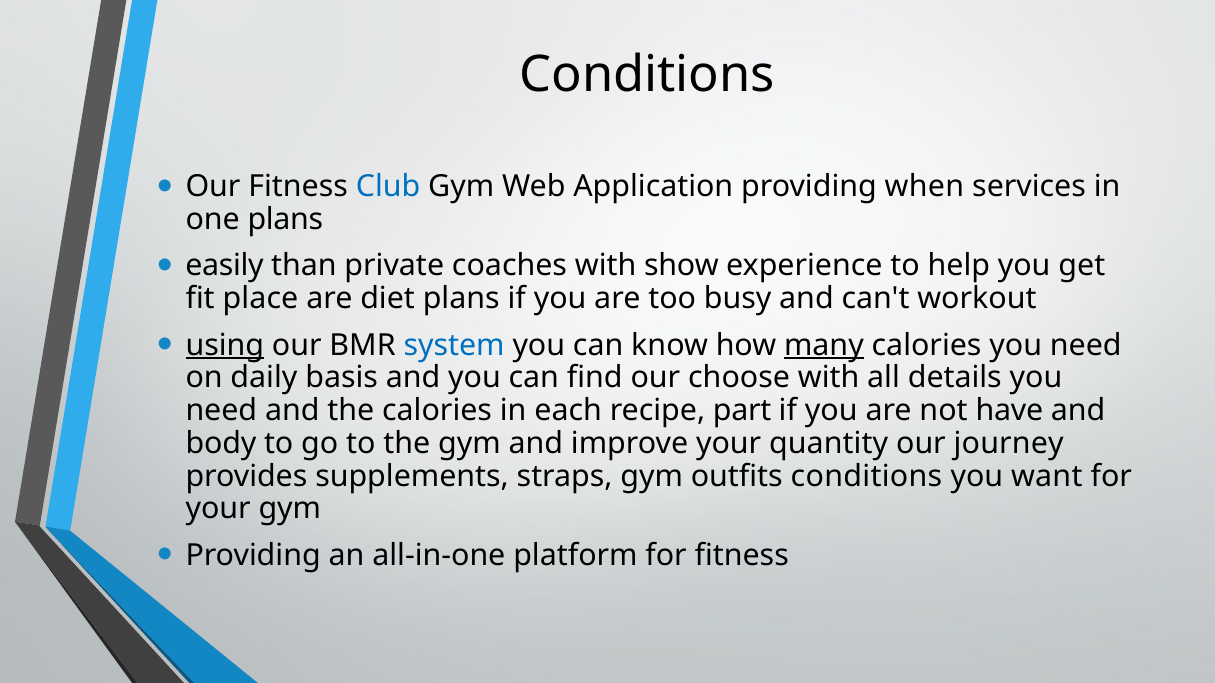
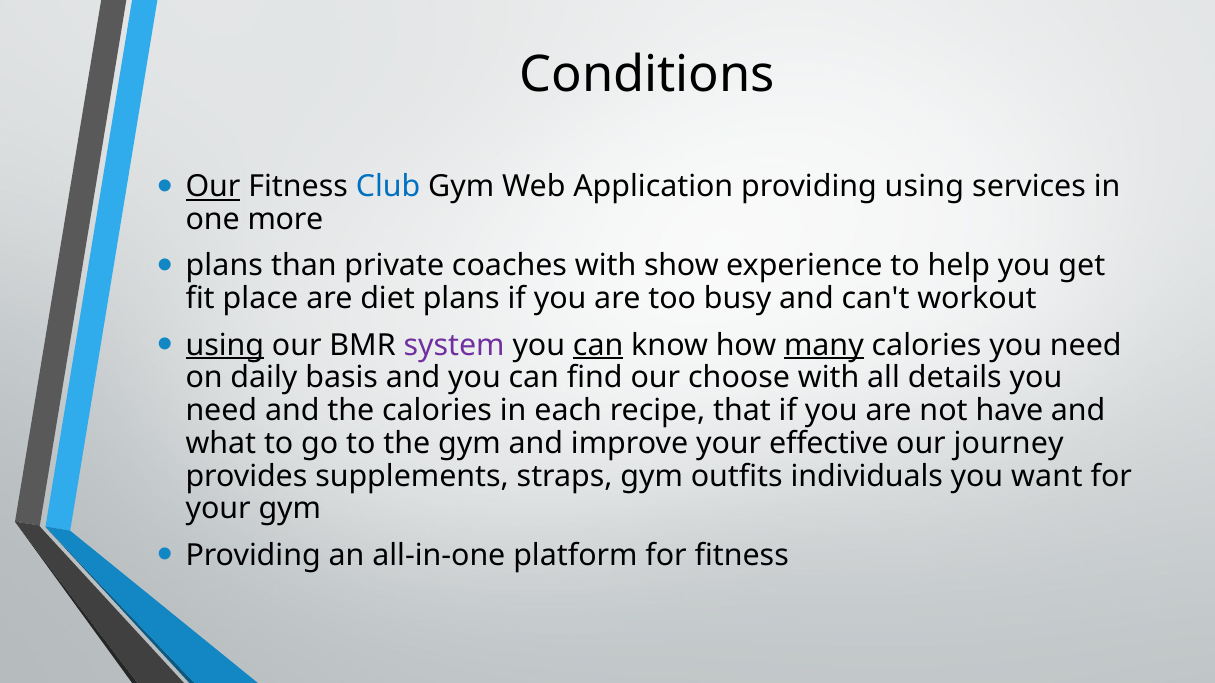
Our at (213, 187) underline: none -> present
providing when: when -> using
one plans: plans -> more
easily at (225, 266): easily -> plans
system colour: blue -> purple
can at (598, 345) underline: none -> present
part: part -> that
body: body -> what
quantity: quantity -> effective
outfits conditions: conditions -> individuals
